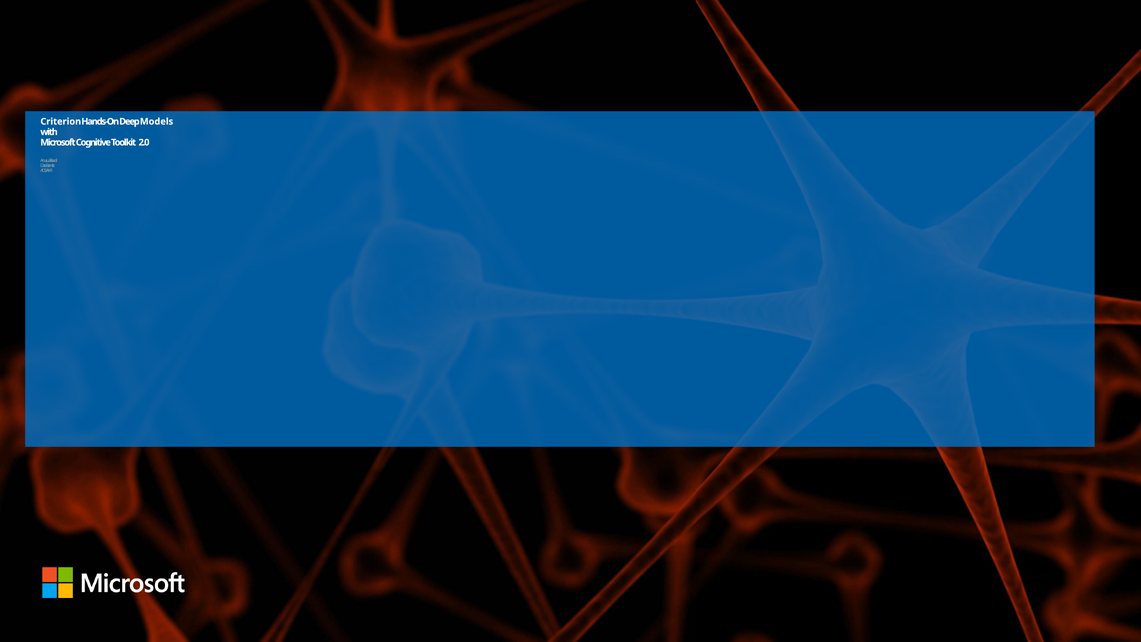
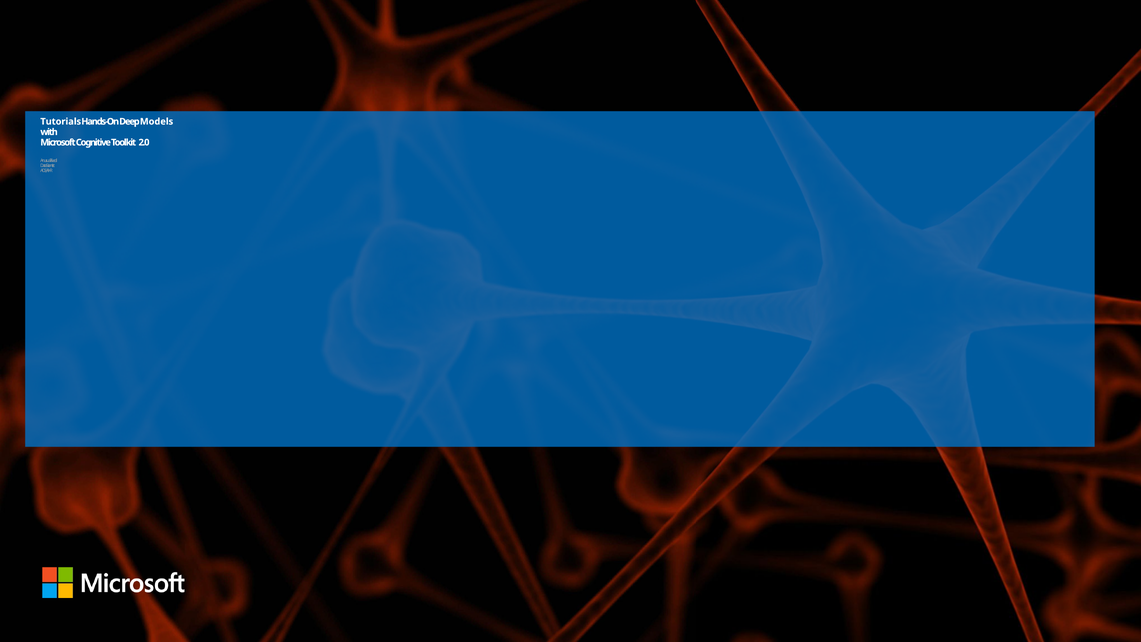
Criterion: Criterion -> Tutorials
